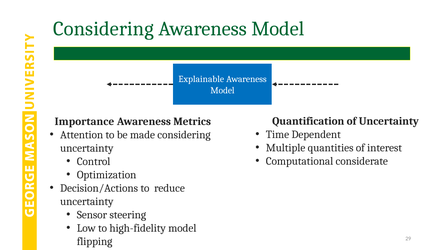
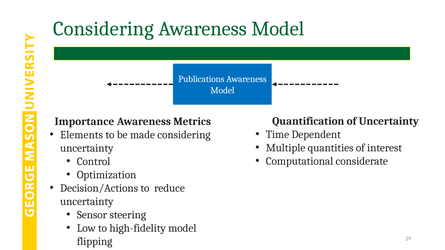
Explainable: Explainable -> Publications
Attention: Attention -> Elements
